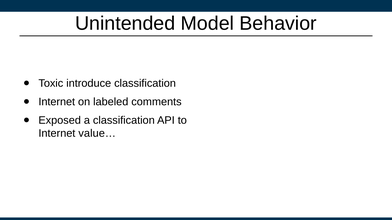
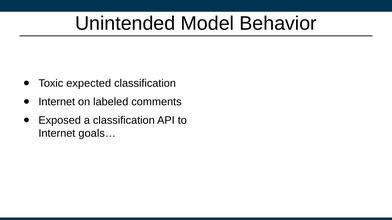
introduce: introduce -> expected
value…: value… -> goals…
